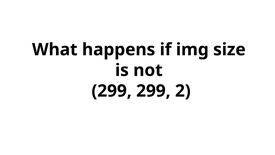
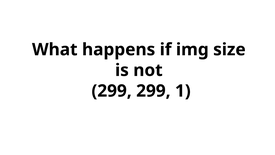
2: 2 -> 1
